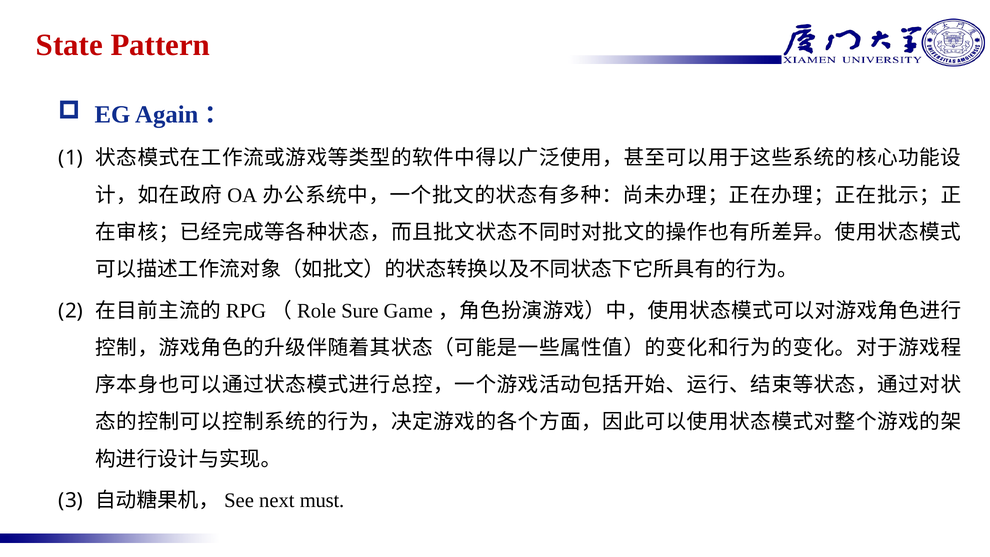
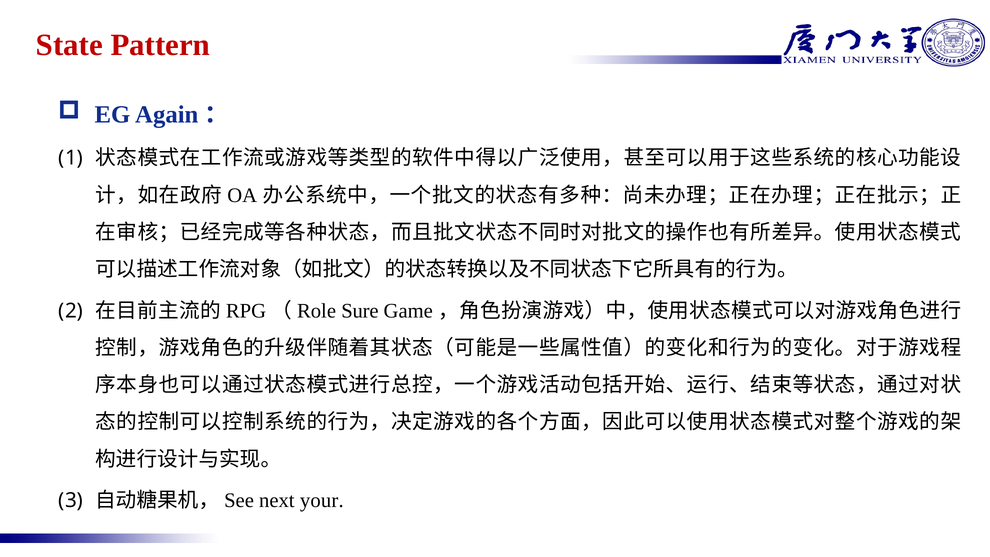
must: must -> your
